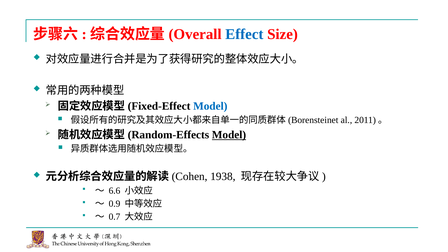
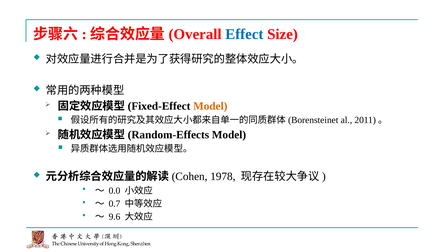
Model at (210, 106) colour: blue -> orange
Model at (229, 135) underline: present -> none
1938: 1938 -> 1978
6.6: 6.6 -> 0.0
0.9: 0.9 -> 0.7
0.7: 0.7 -> 9.6
